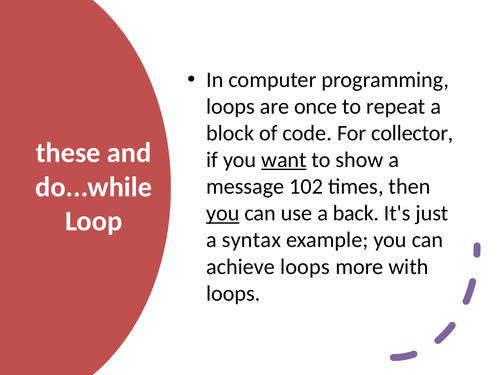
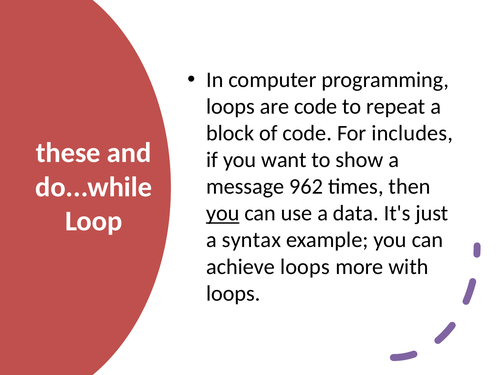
are once: once -> code
collector: collector -> includes
want underline: present -> none
102: 102 -> 962
back: back -> data
